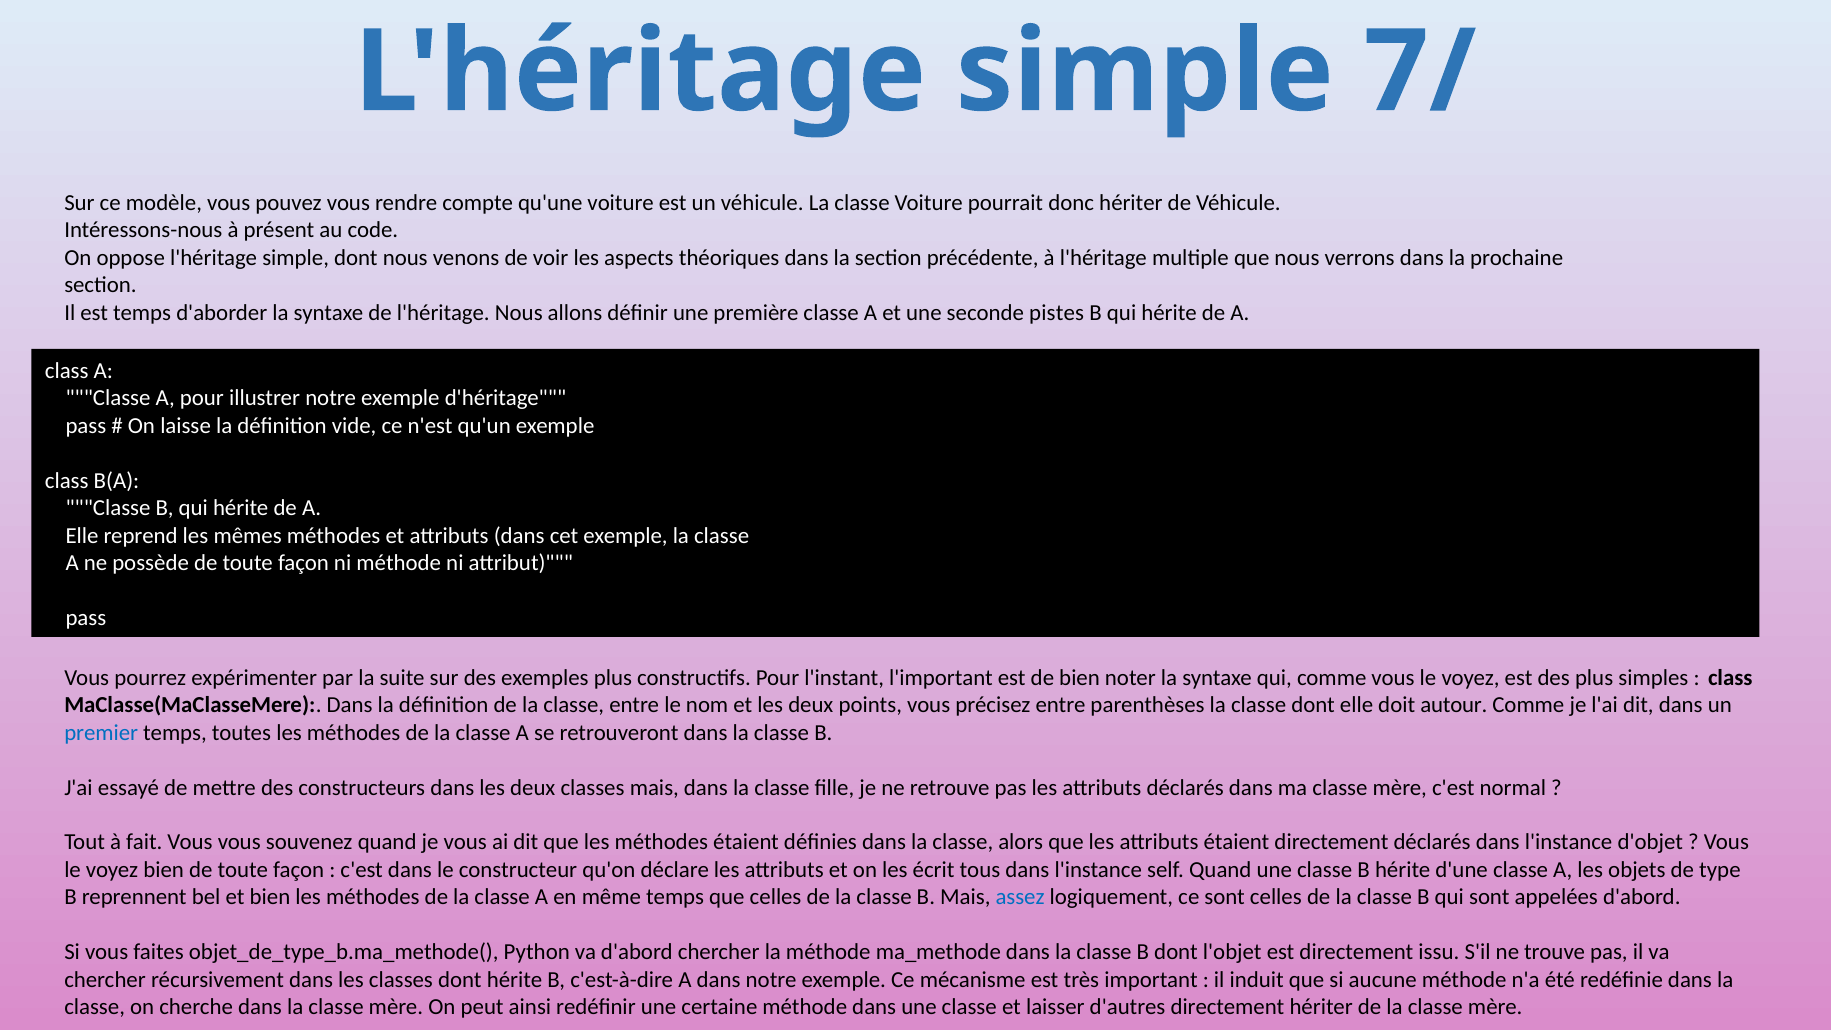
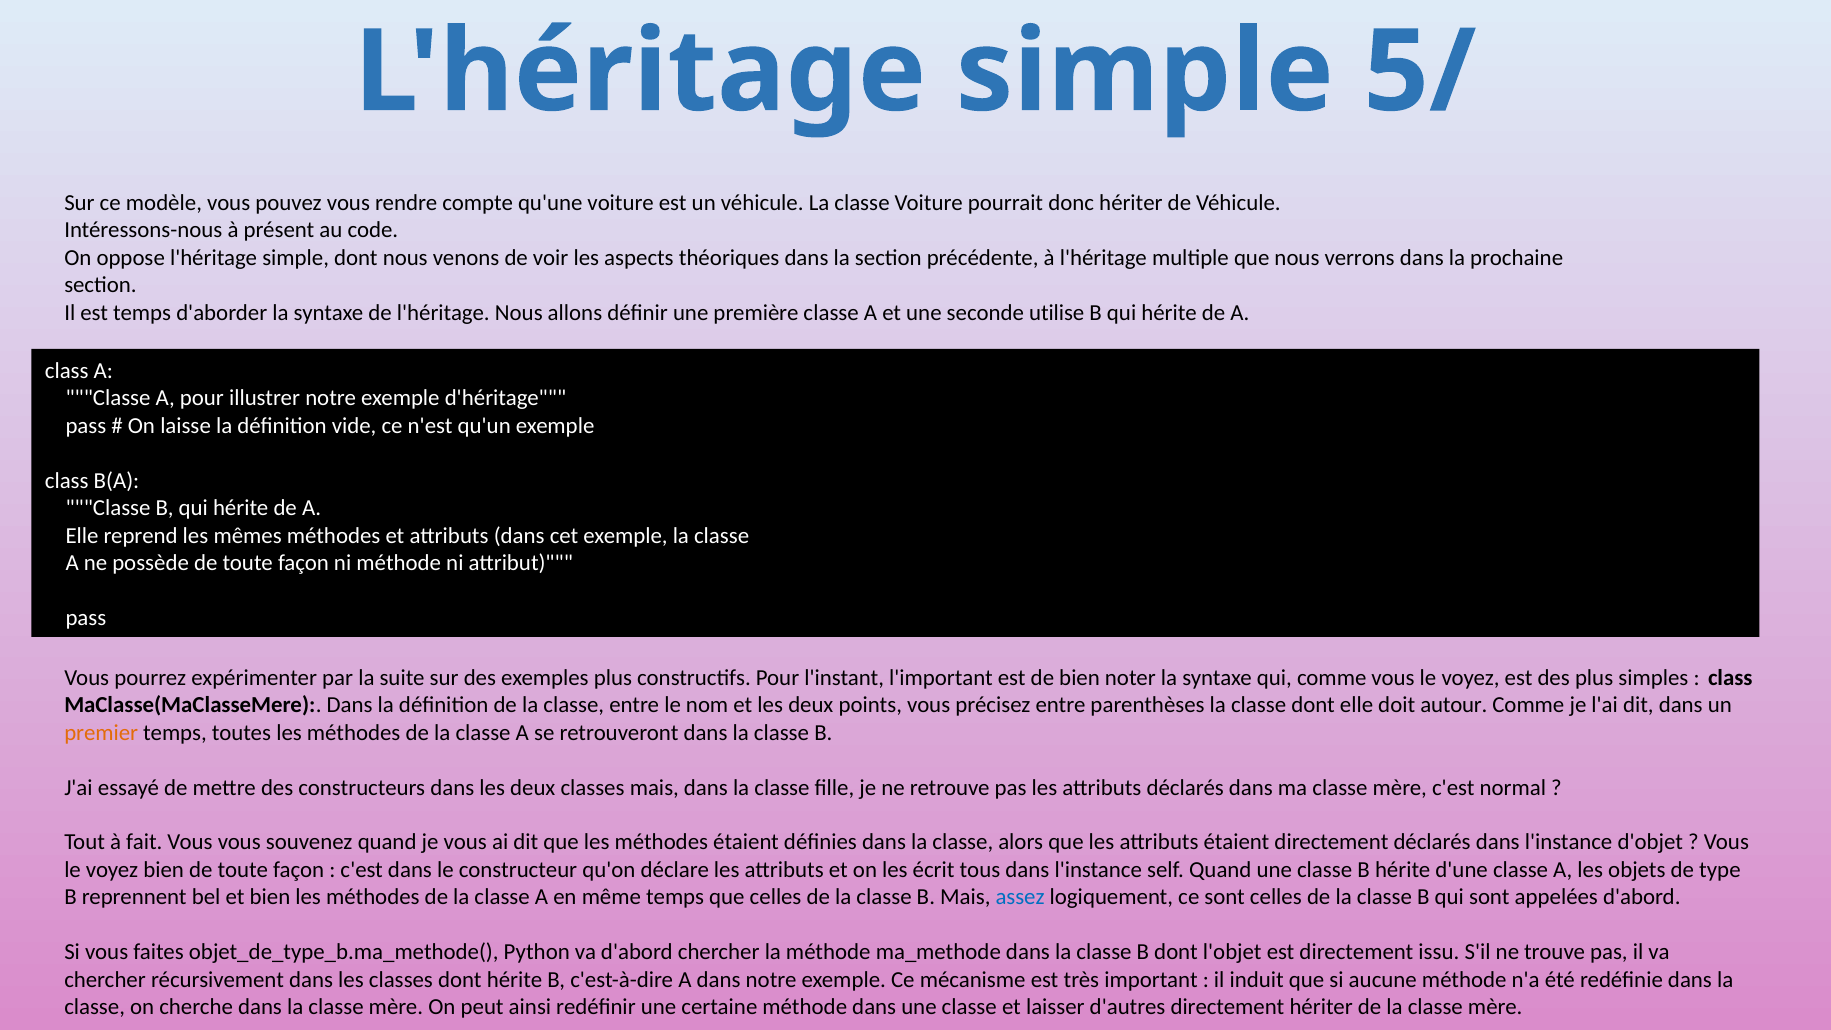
7/: 7/ -> 5/
pistes: pistes -> utilise
premier colour: blue -> orange
